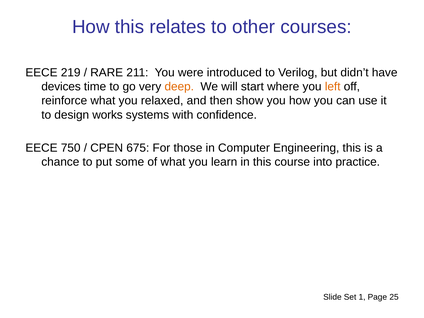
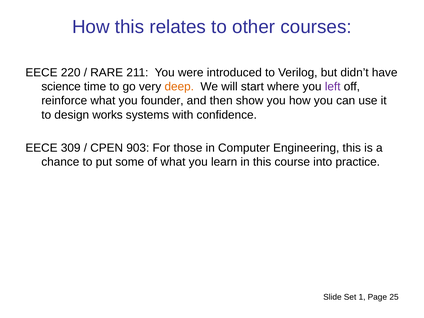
219: 219 -> 220
devices: devices -> science
left colour: orange -> purple
relaxed: relaxed -> founder
750: 750 -> 309
675: 675 -> 903
